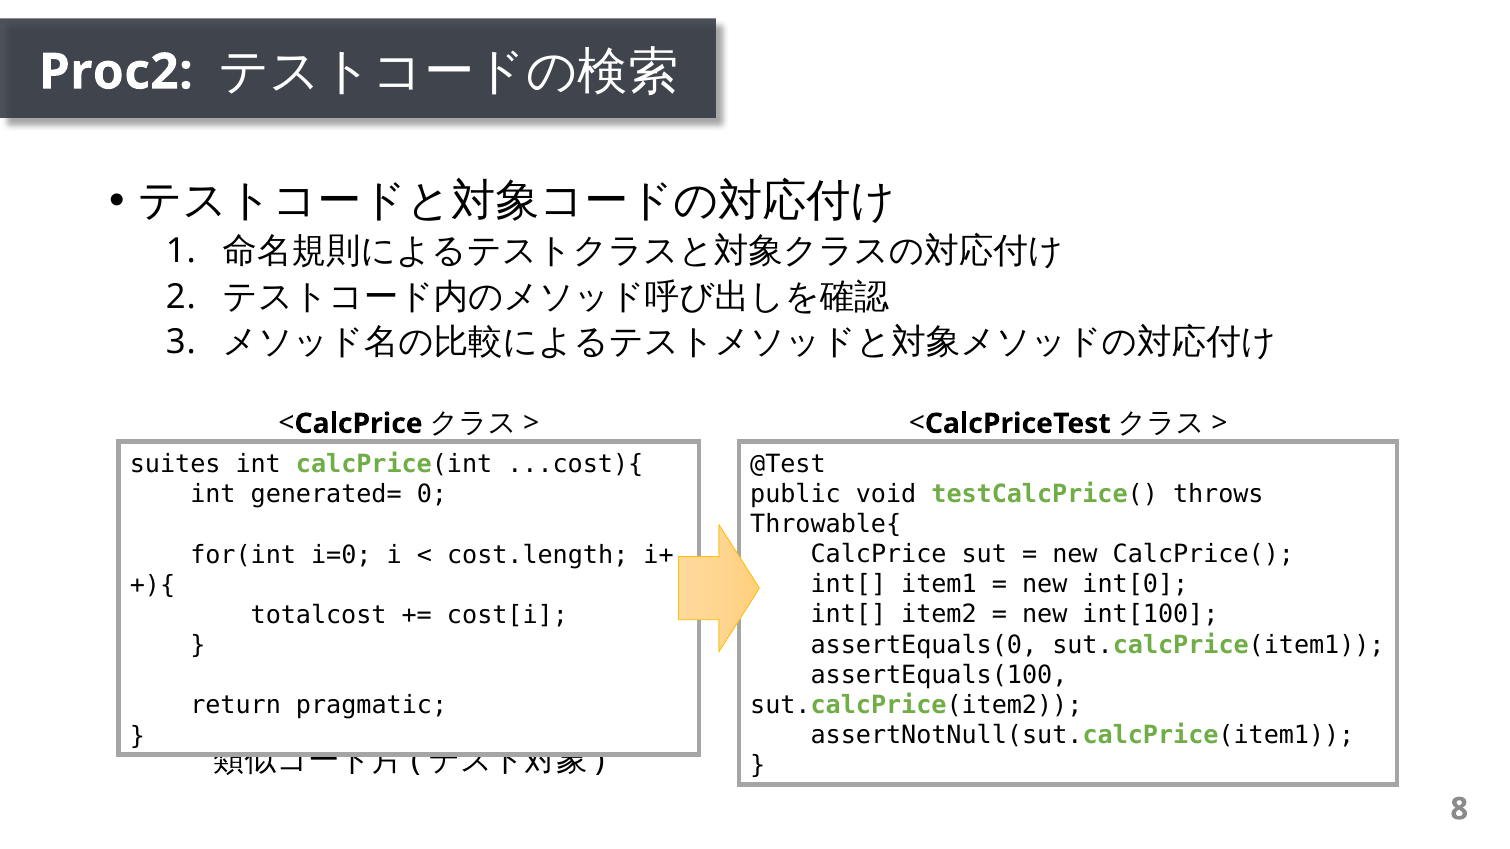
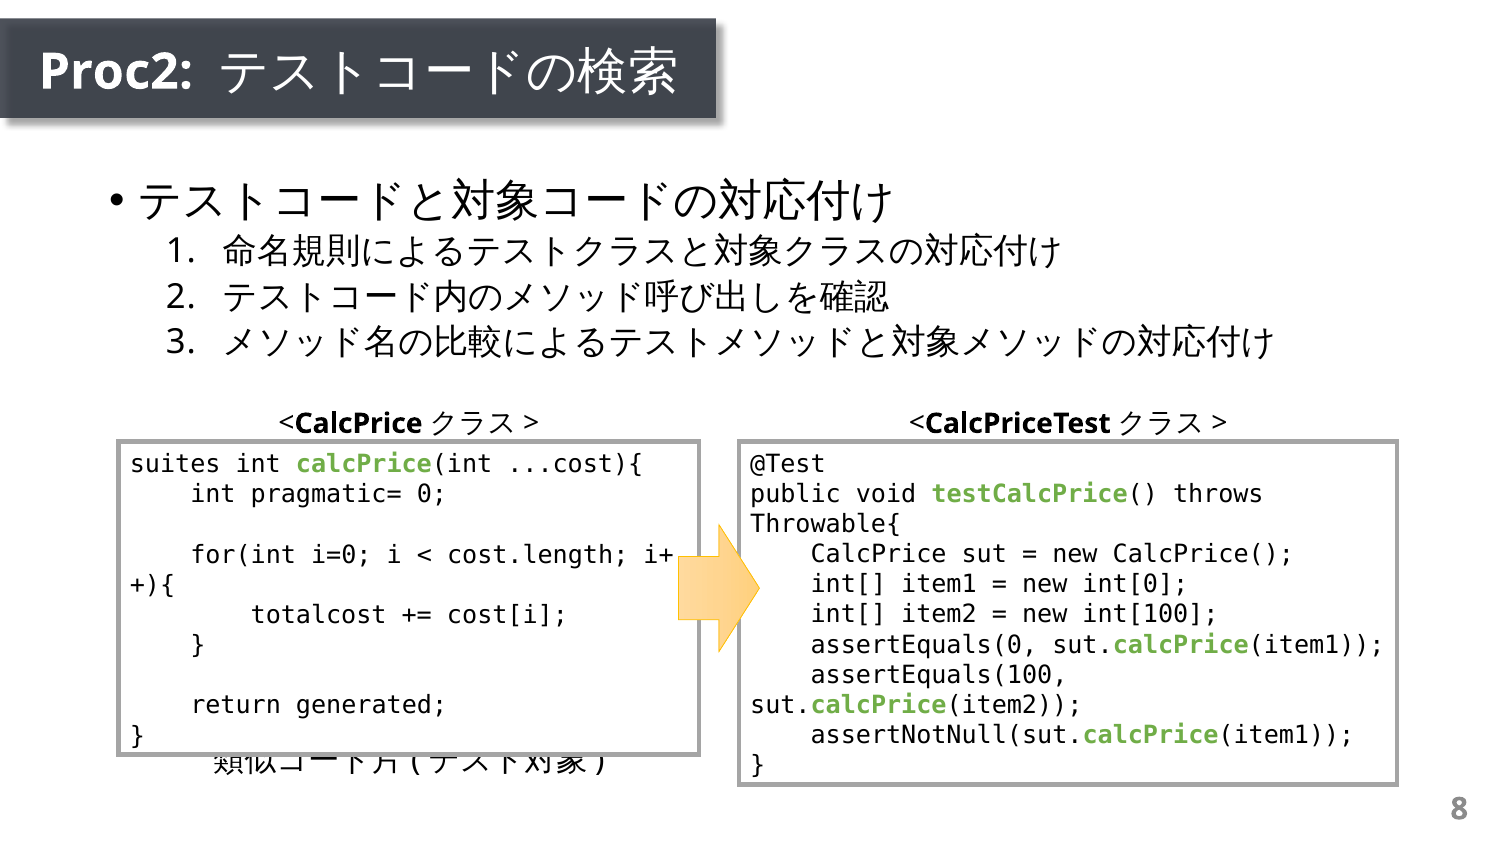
generated=: generated= -> pragmatic=
pragmatic: pragmatic -> generated
